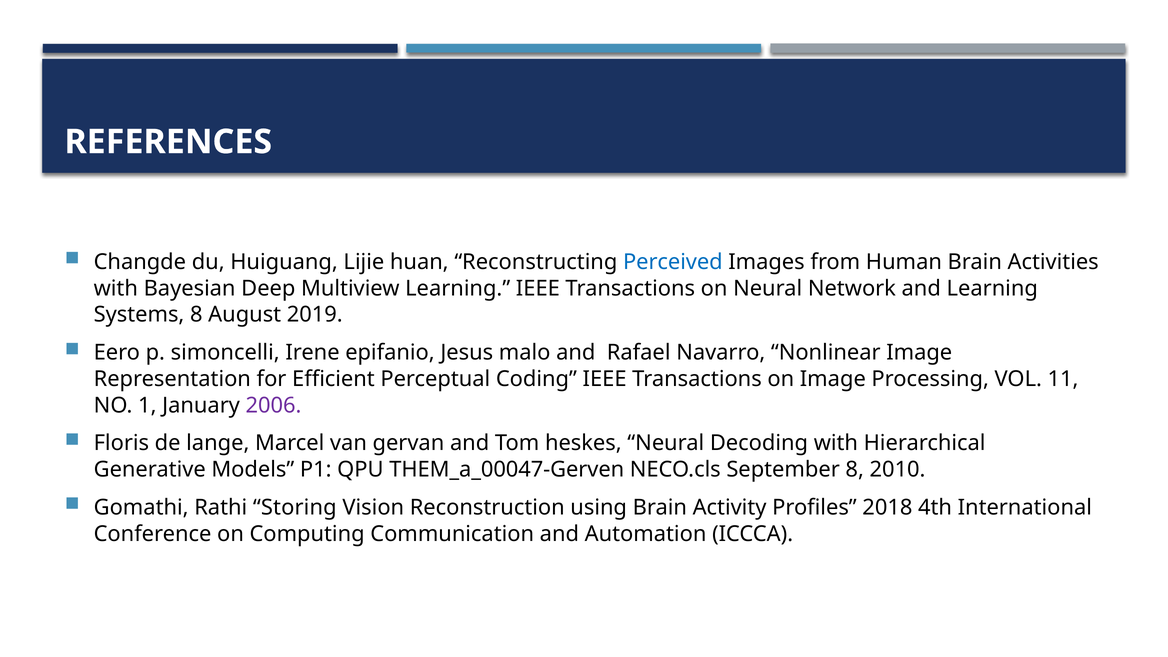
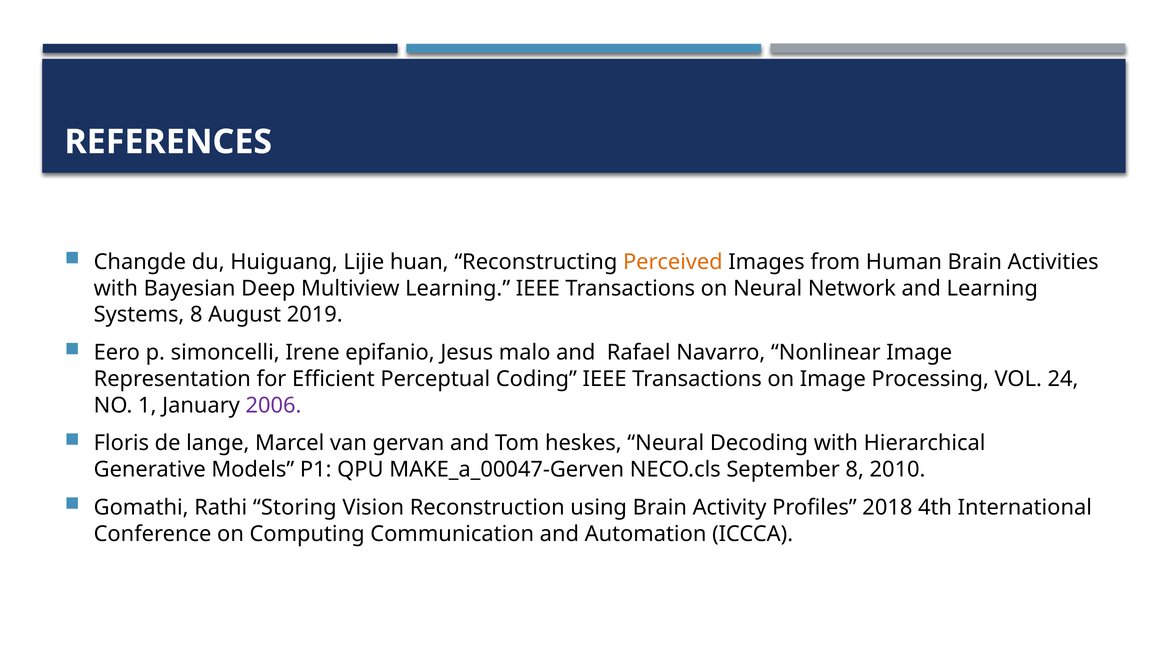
Perceived colour: blue -> orange
11: 11 -> 24
THEM_a_00047-Gerven: THEM_a_00047-Gerven -> MAKE_a_00047-Gerven
